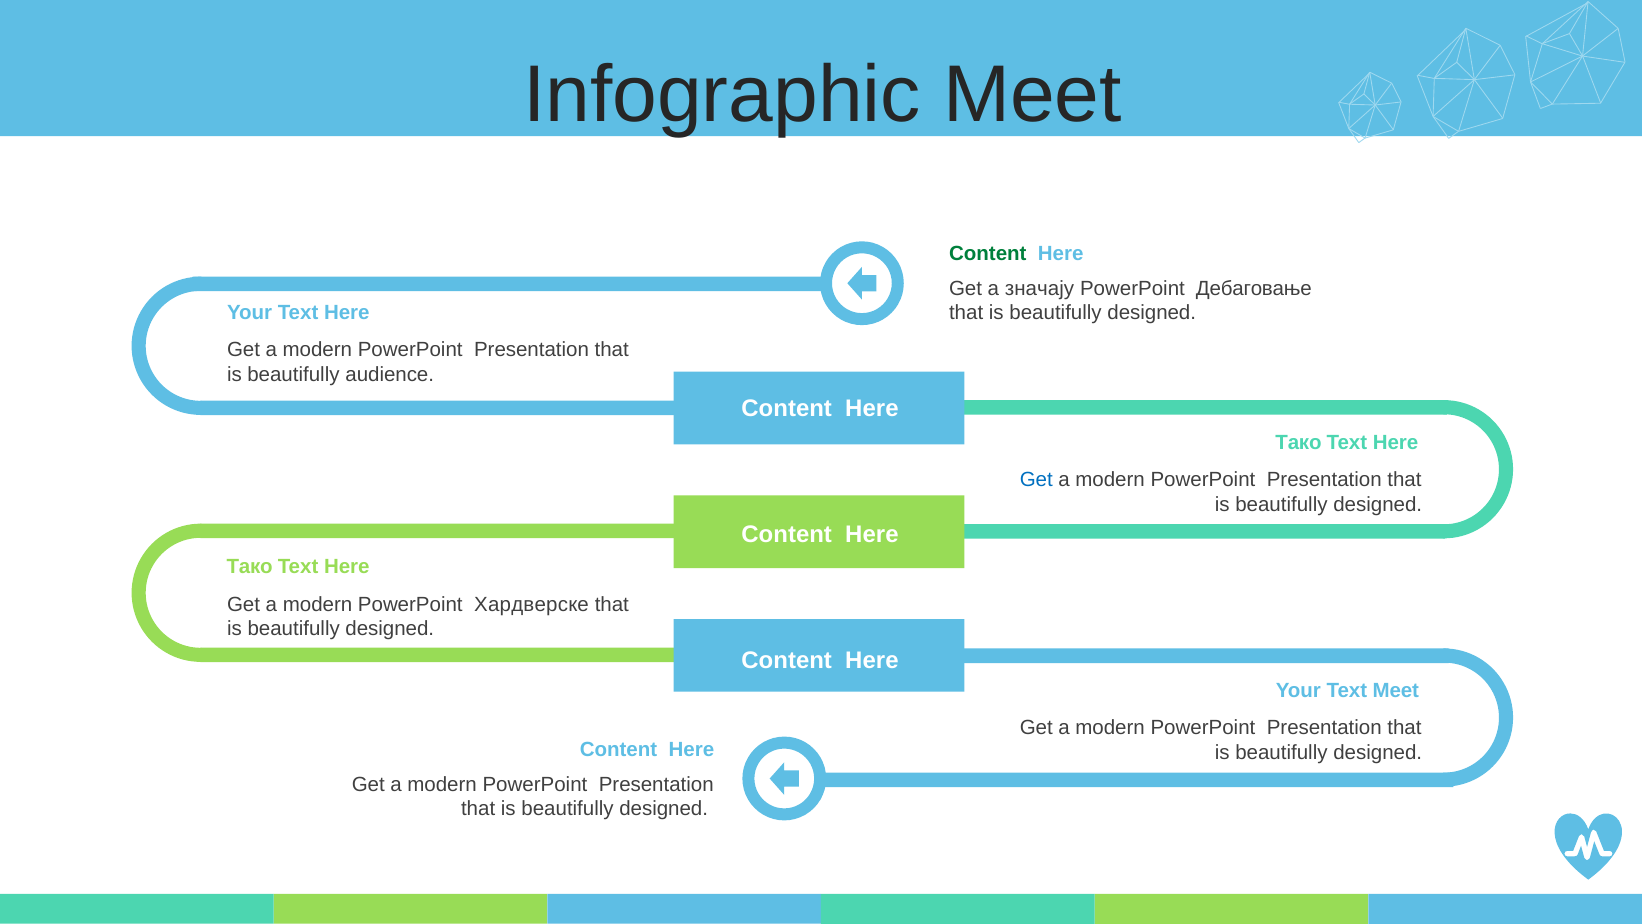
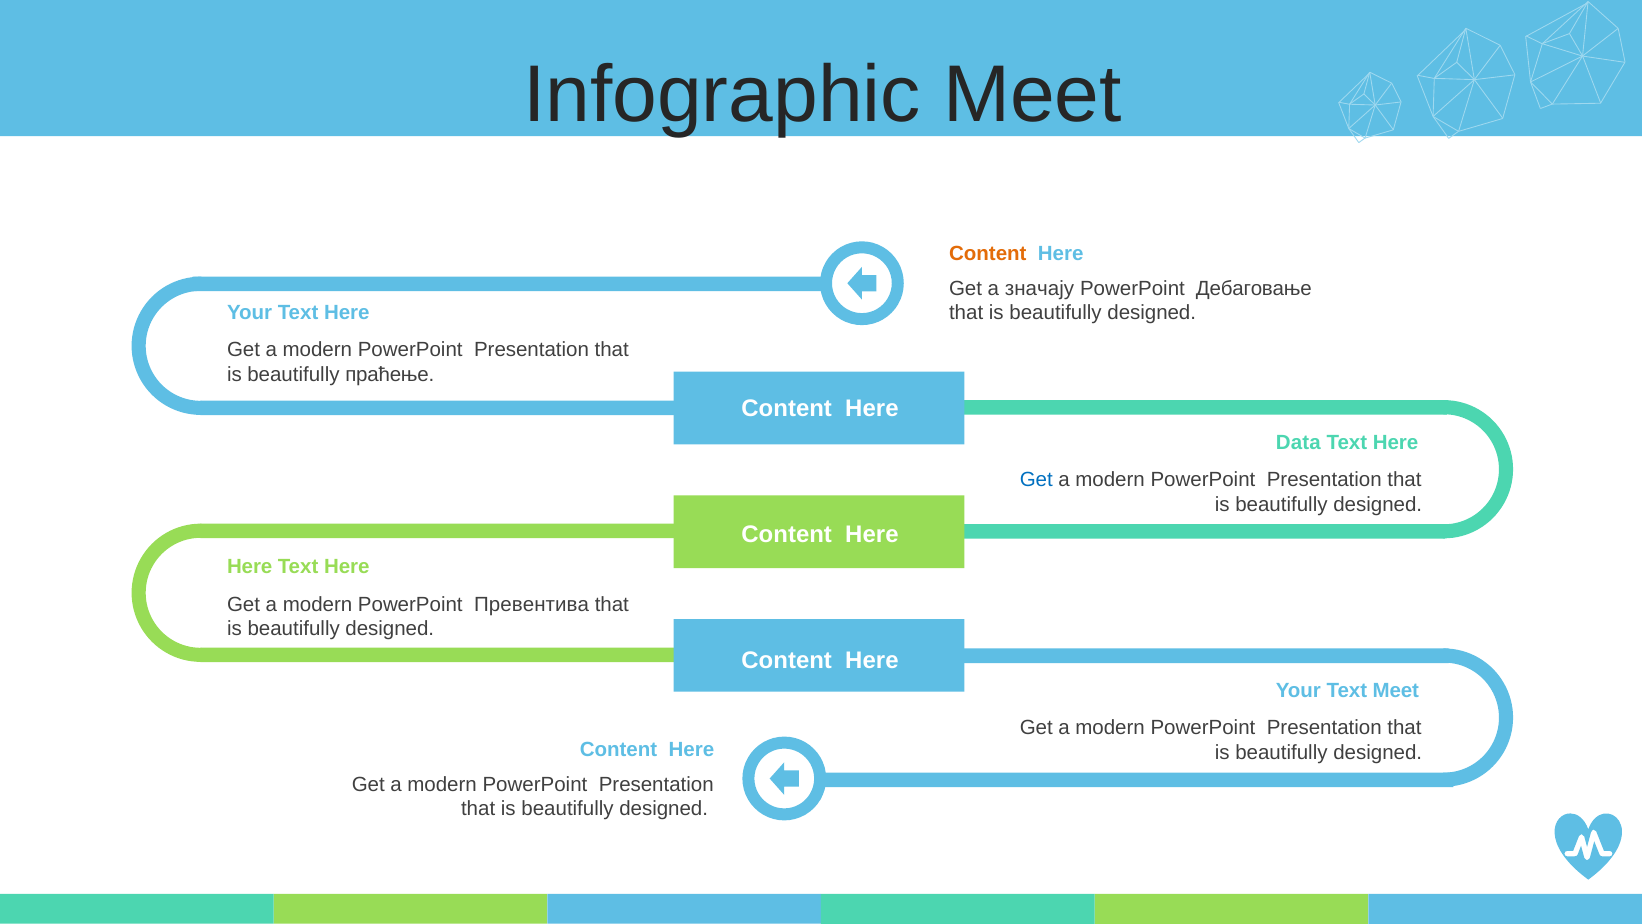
Content at (988, 254) colour: green -> orange
audience: audience -> праћење
Тако at (1298, 442): Тако -> Data
Тако at (250, 567): Тако -> Here
Хардверске: Хардверске -> Превентива
